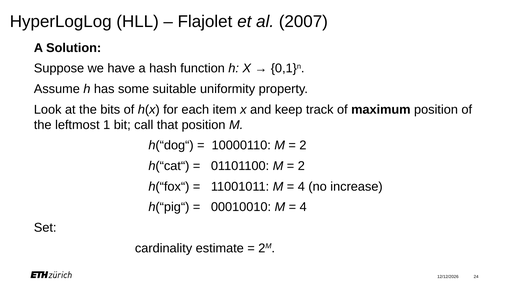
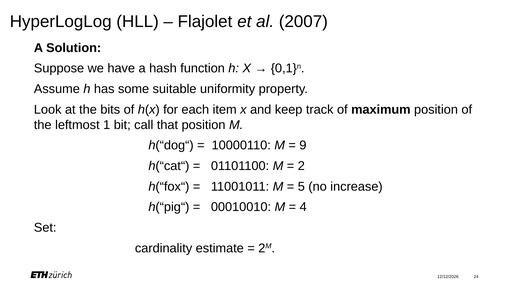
2 at (303, 146): 2 -> 9
4 at (301, 187): 4 -> 5
